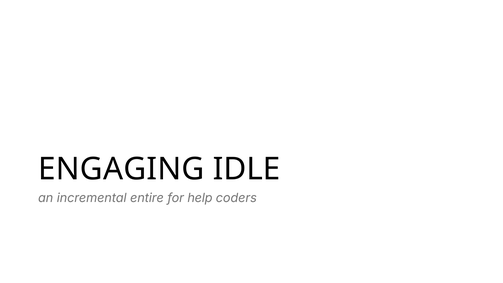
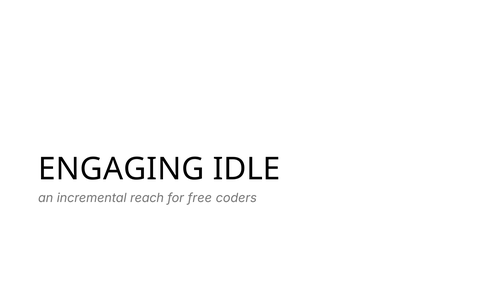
entire: entire -> reach
help: help -> free
